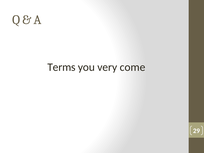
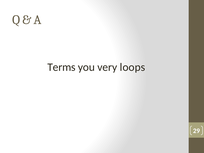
come: come -> loops
